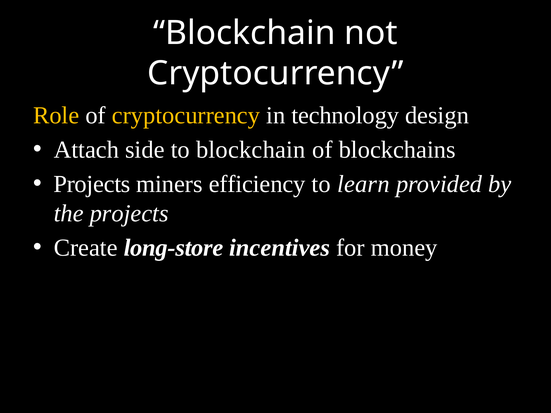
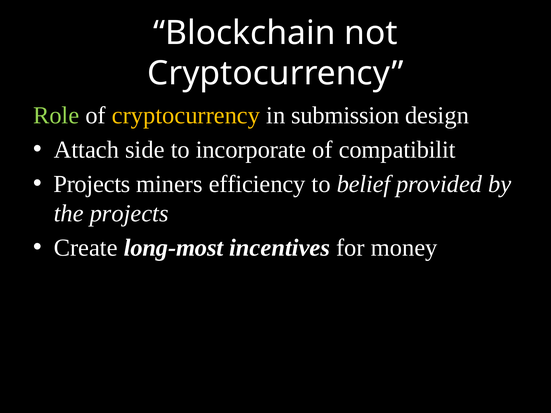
Role colour: yellow -> light green
technology: technology -> submission
to blockchain: blockchain -> incorporate
blockchains: blockchains -> compatibilit
learn: learn -> belief
long-store: long-store -> long-most
